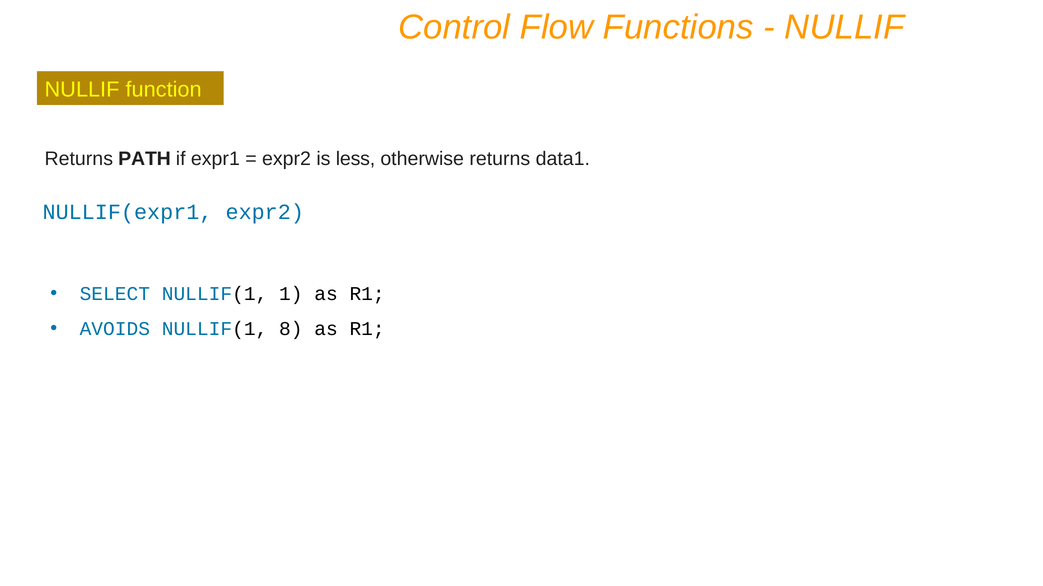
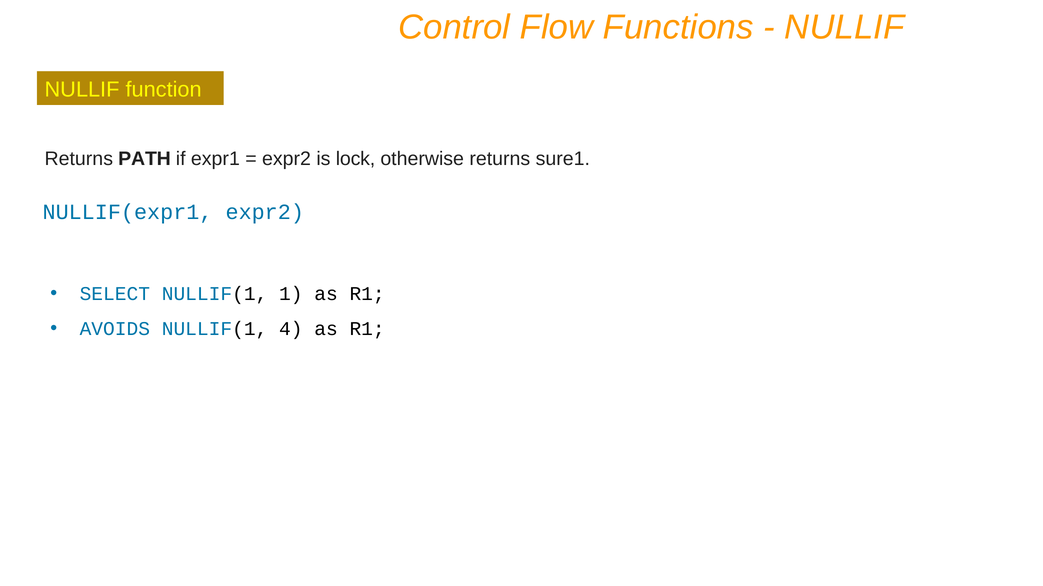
less: less -> lock
data1: data1 -> sure1
8: 8 -> 4
